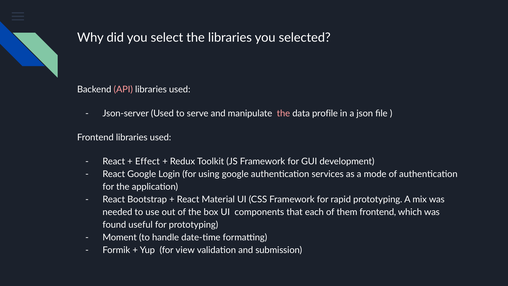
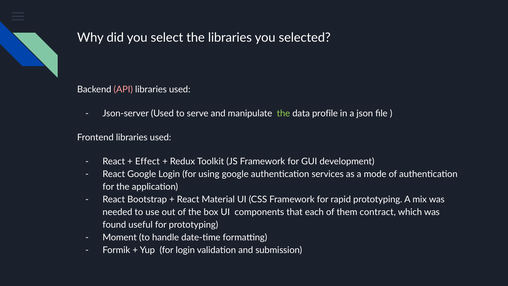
the at (283, 113) colour: pink -> light green
them frontend: frontend -> contract
for view: view -> login
